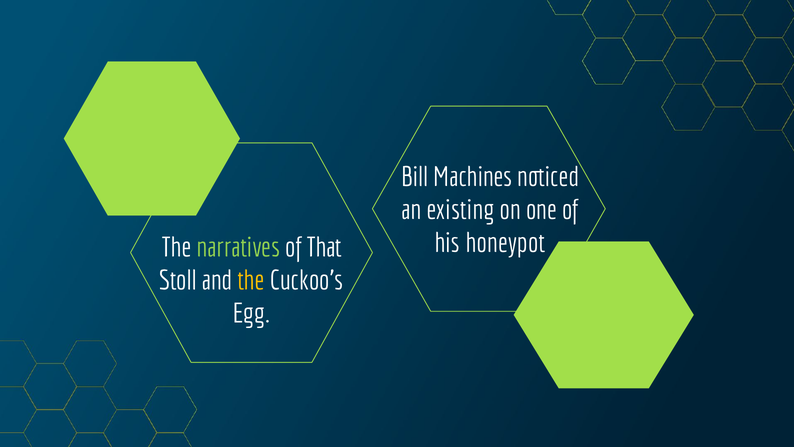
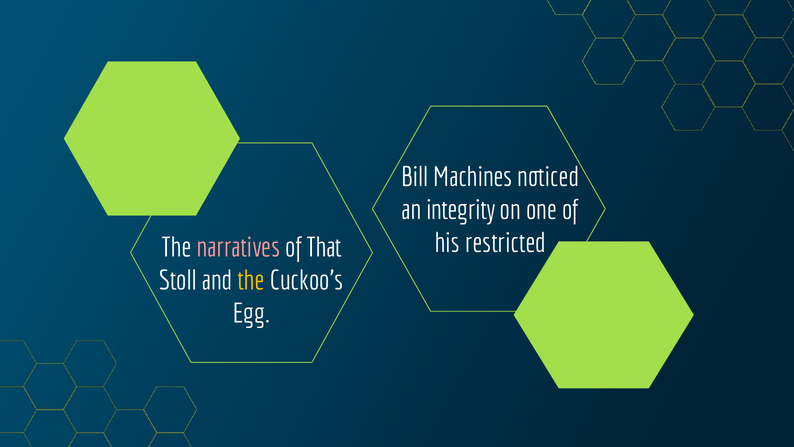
existing: existing -> integrity
honeypot: honeypot -> restricted
narratives colour: light green -> pink
